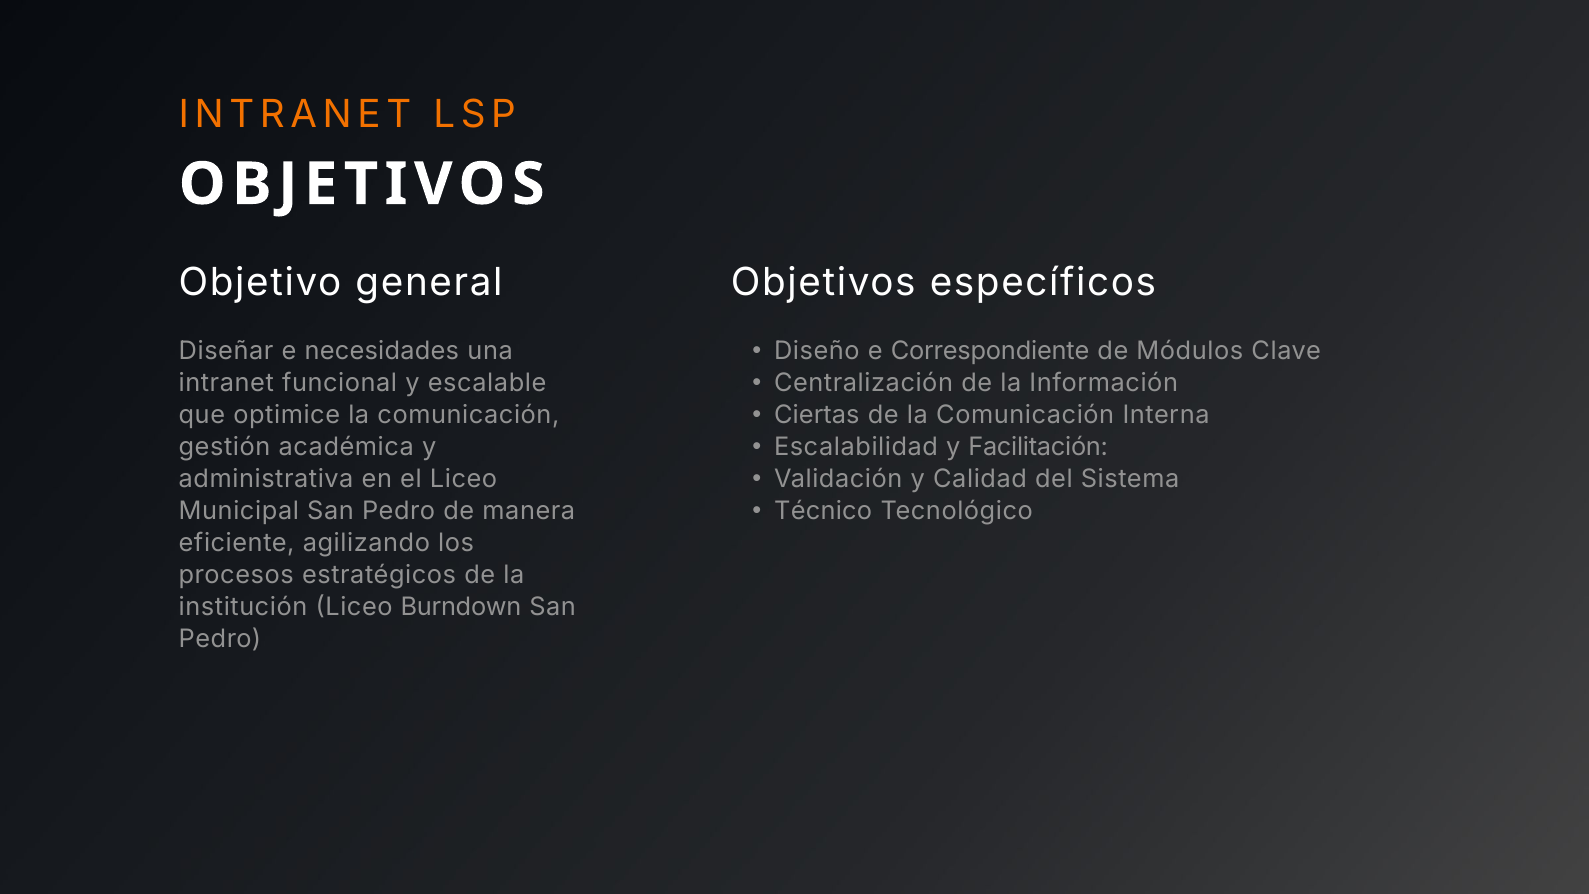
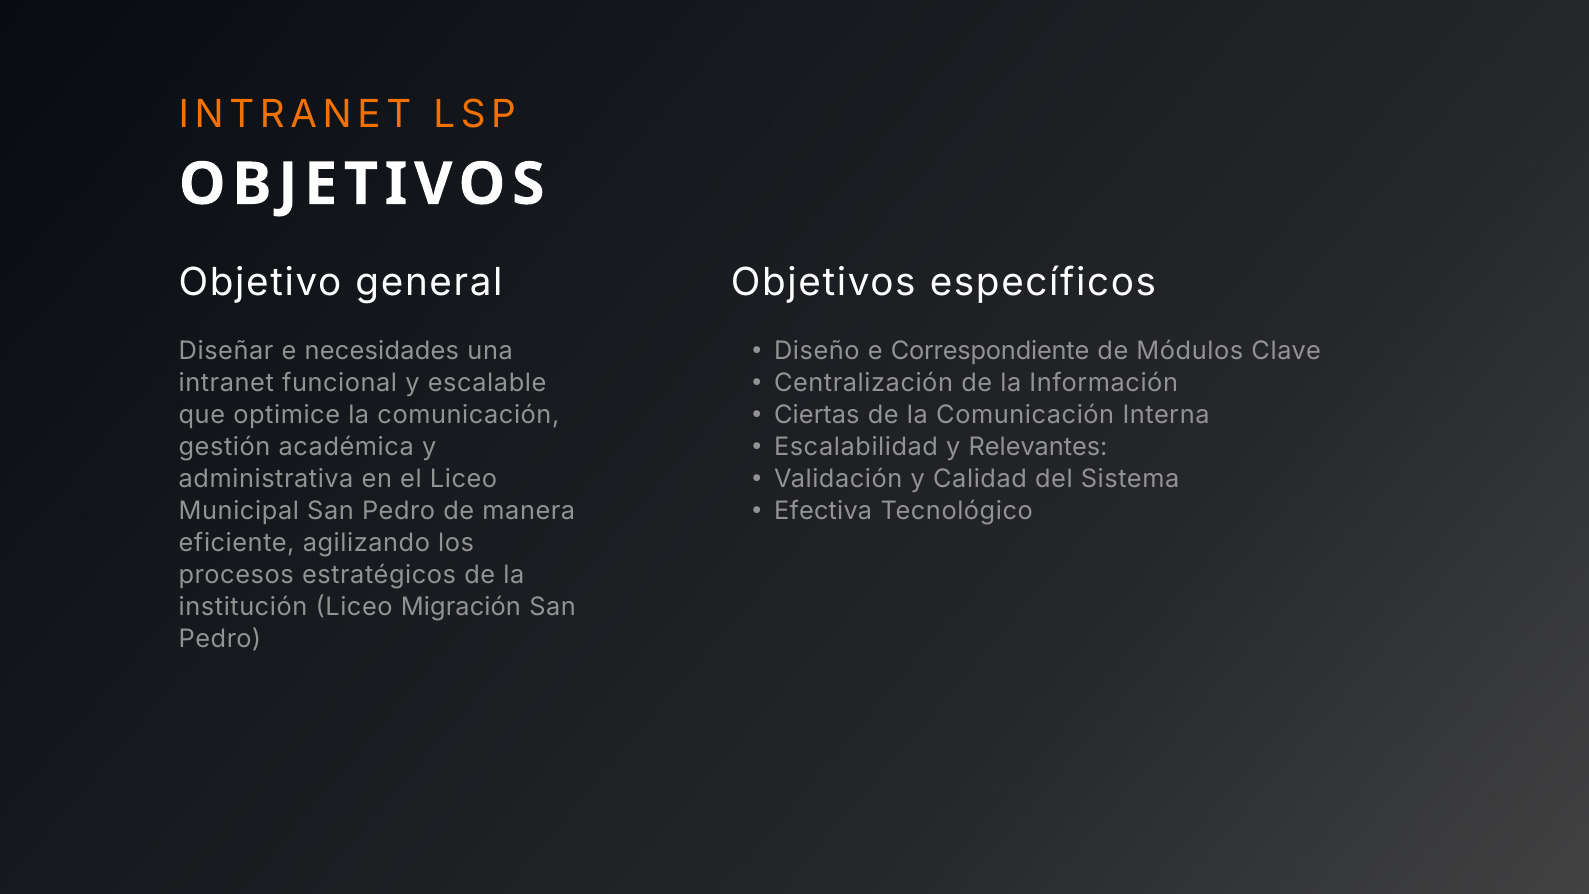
Facilitación: Facilitación -> Relevantes
Técnico: Técnico -> Efectiva
Burndown: Burndown -> Migración
